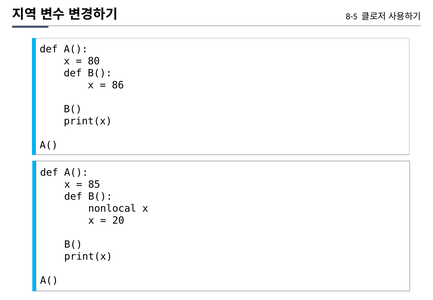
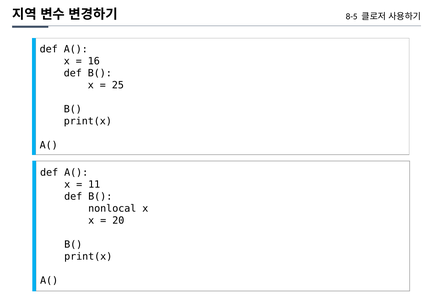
80: 80 -> 16
86: 86 -> 25
85: 85 -> 11
